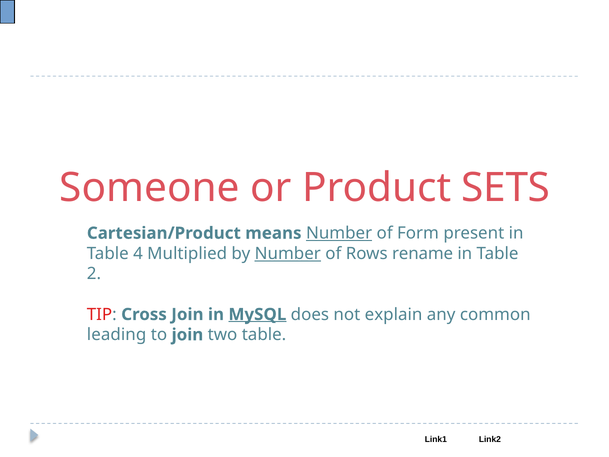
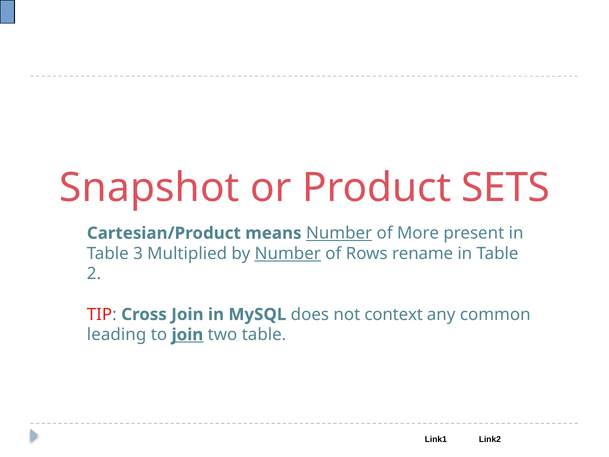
Someone: Someone -> Snapshot
Form: Form -> More
4: 4 -> 3
MySQL underline: present -> none
explain: explain -> context
join at (187, 335) underline: none -> present
